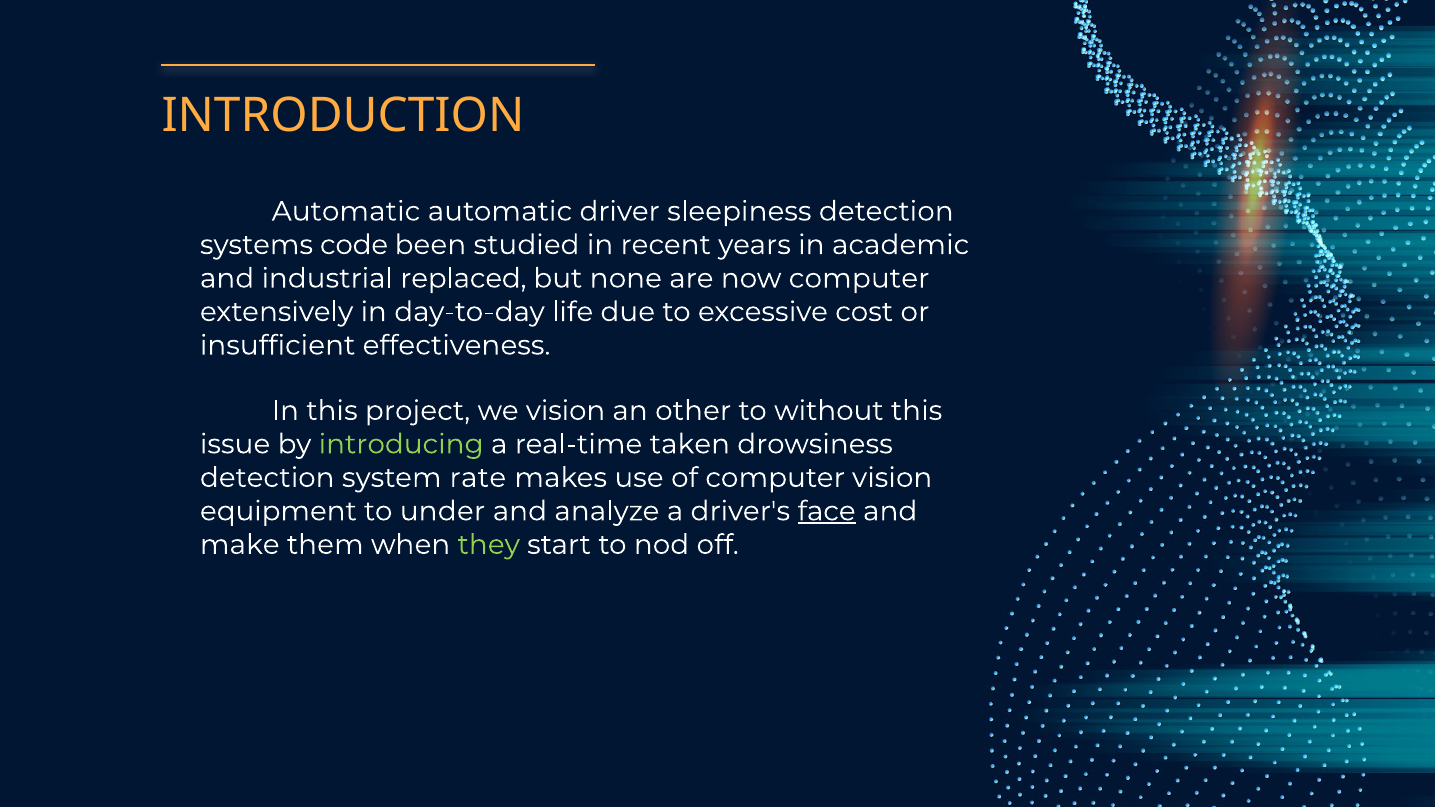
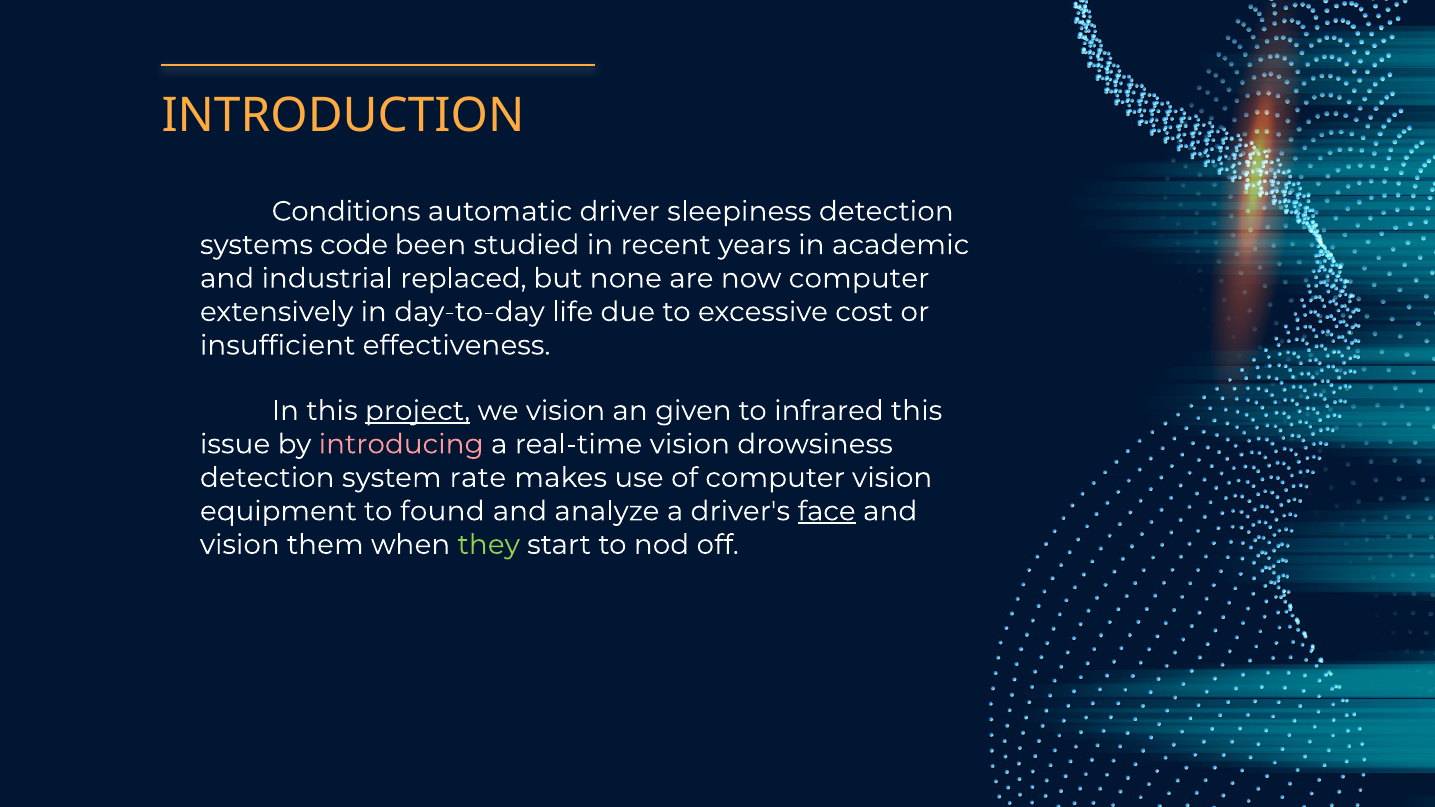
Automatic at (346, 211): Automatic -> Conditions
project underline: none -> present
other: other -> given
without: without -> infrared
introducing colour: light green -> pink
real-time taken: taken -> vision
under: under -> found
make at (240, 545): make -> vision
